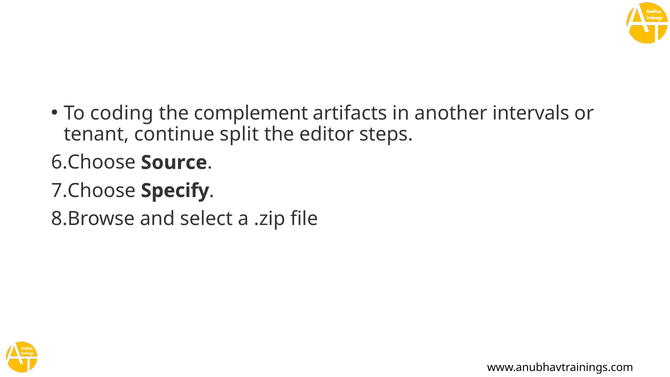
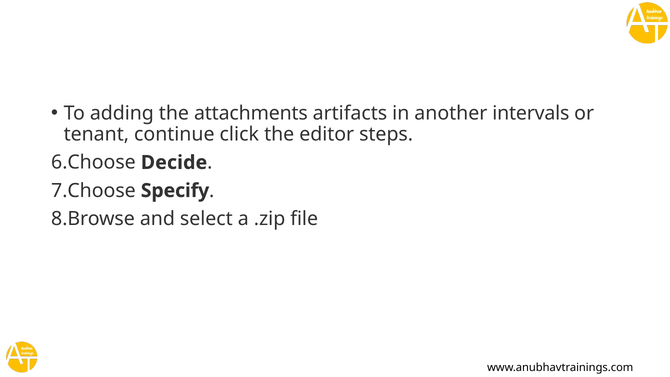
coding: coding -> adding
complement: complement -> attachments
split: split -> click
Source: Source -> Decide
